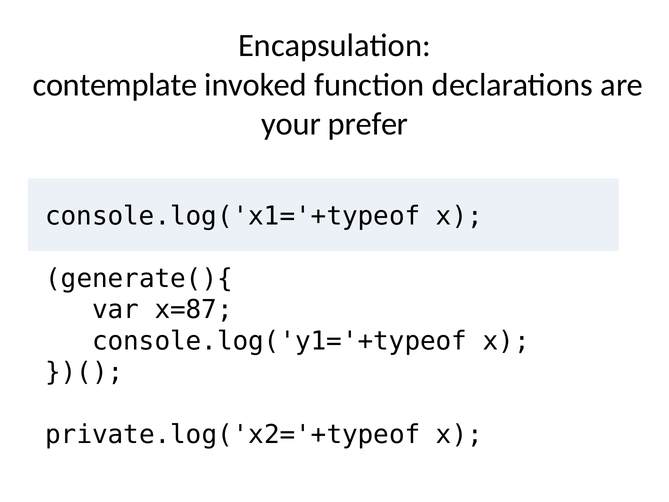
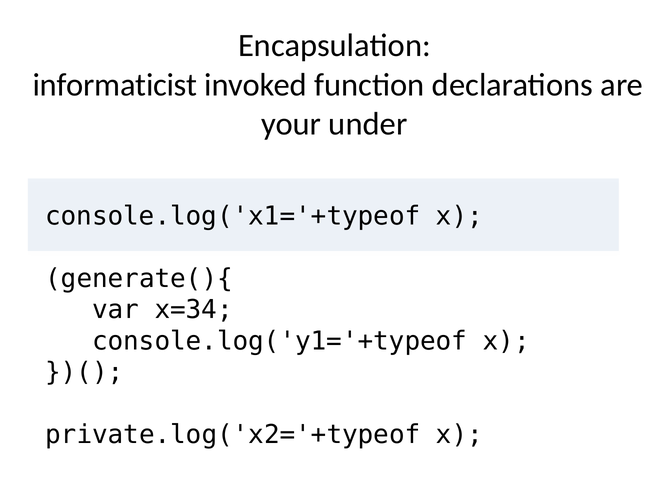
contemplate: contemplate -> informaticist
prefer: prefer -> under
x=87: x=87 -> x=34
